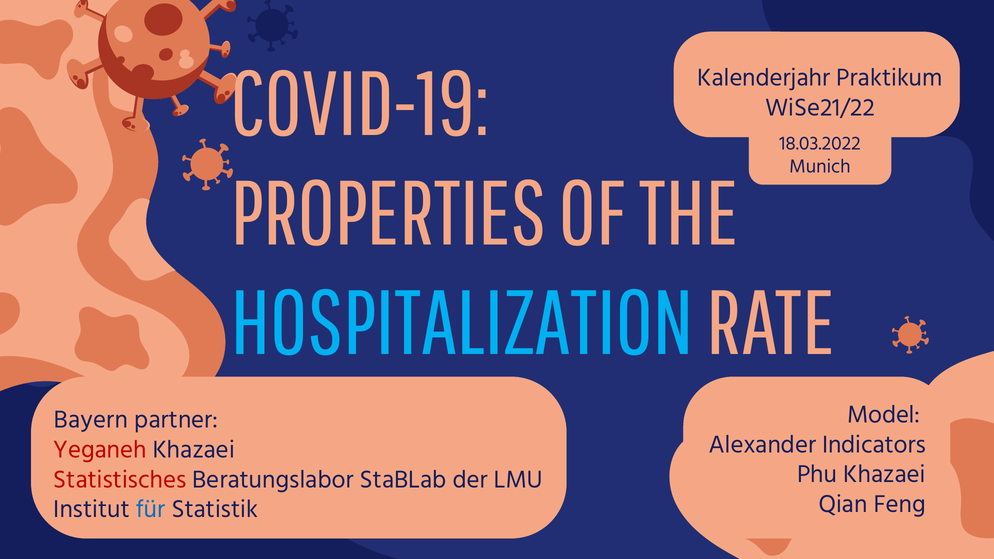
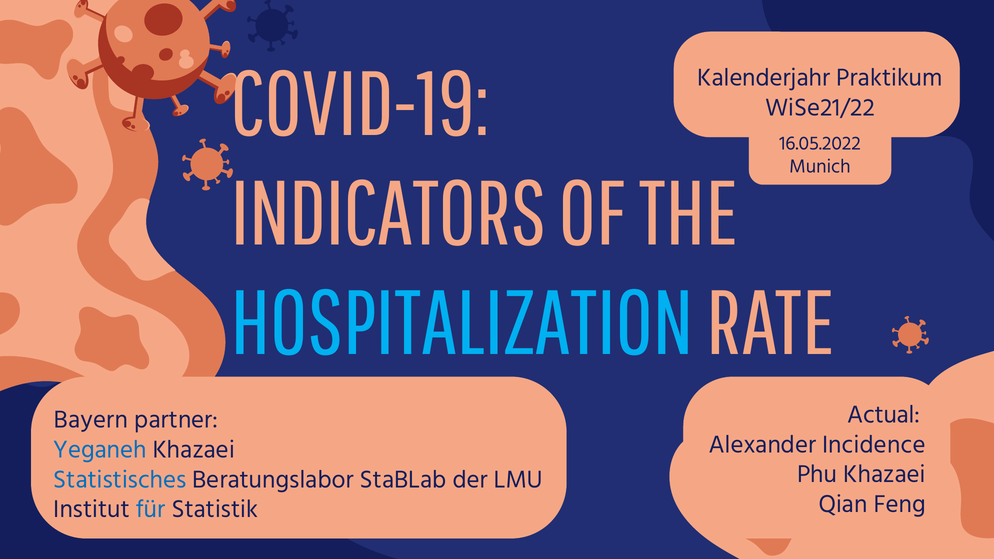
18.03.2022: 18.03.2022 -> 16.05.2022
PROPERTIES: PROPERTIES -> INDICATORS
Model: Model -> Actual
Indicators: Indicators -> Incidence
Yeganeh colour: red -> blue
Statistisches colour: red -> blue
